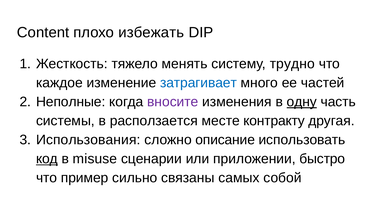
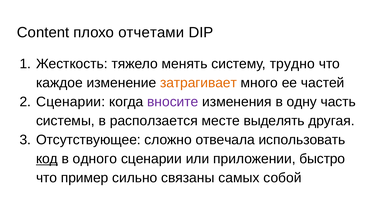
избежать: избежать -> отчетами
затрагивает colour: blue -> orange
Неполные at (71, 102): Неполные -> Сценарии
одну underline: present -> none
контракту: контракту -> выделять
Использования: Использования -> Отсутствующее
описание: описание -> отвечала
misuse: misuse -> одного
